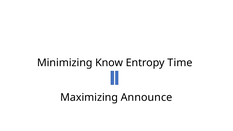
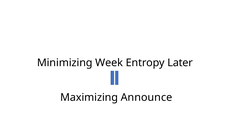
Know: Know -> Week
Time: Time -> Later
